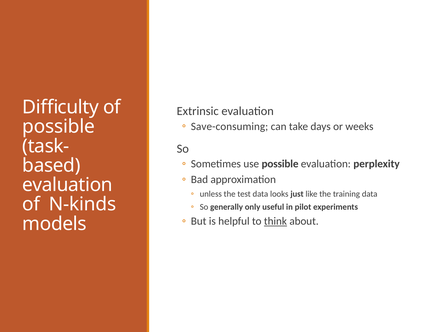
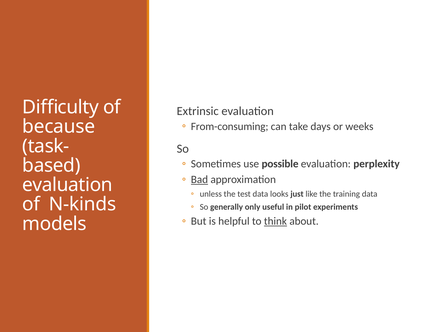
possible at (59, 127): possible -> because
Save-consuming: Save-consuming -> From-consuming
Bad underline: none -> present
